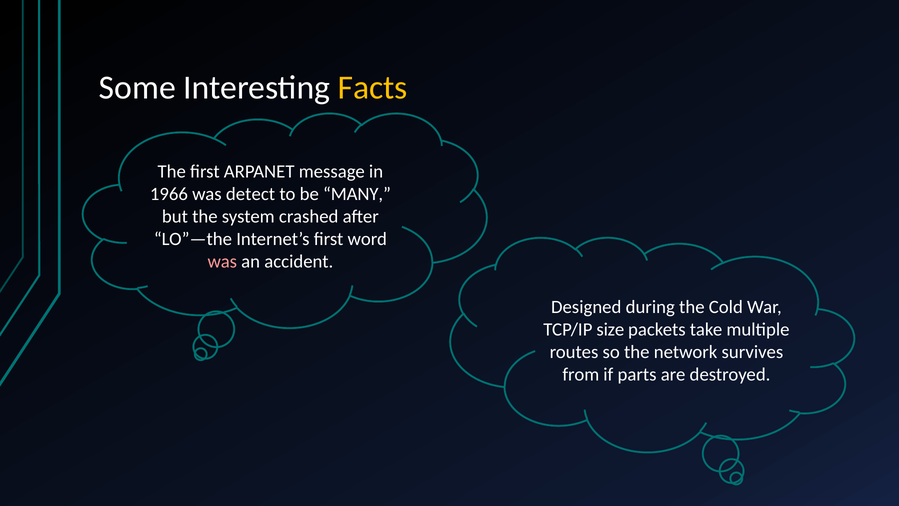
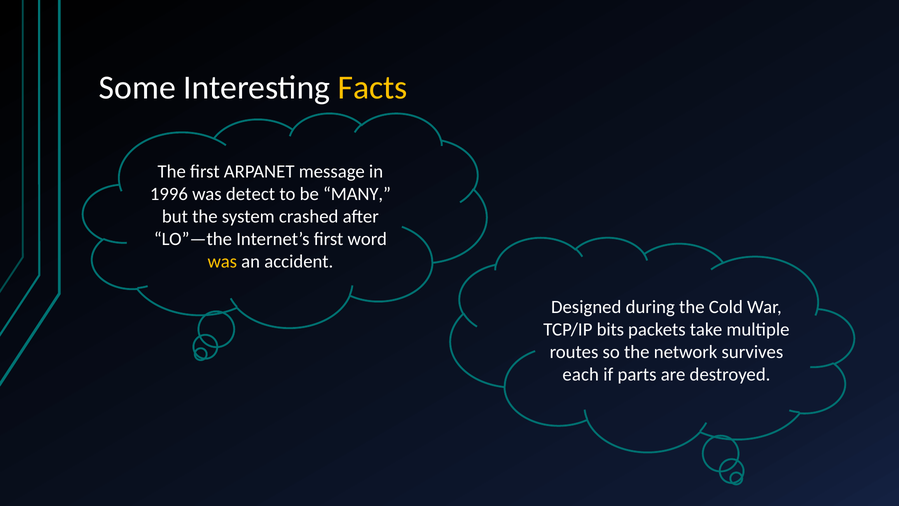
1966: 1966 -> 1996
was at (222, 261) colour: pink -> yellow
size: size -> bits
from: from -> each
